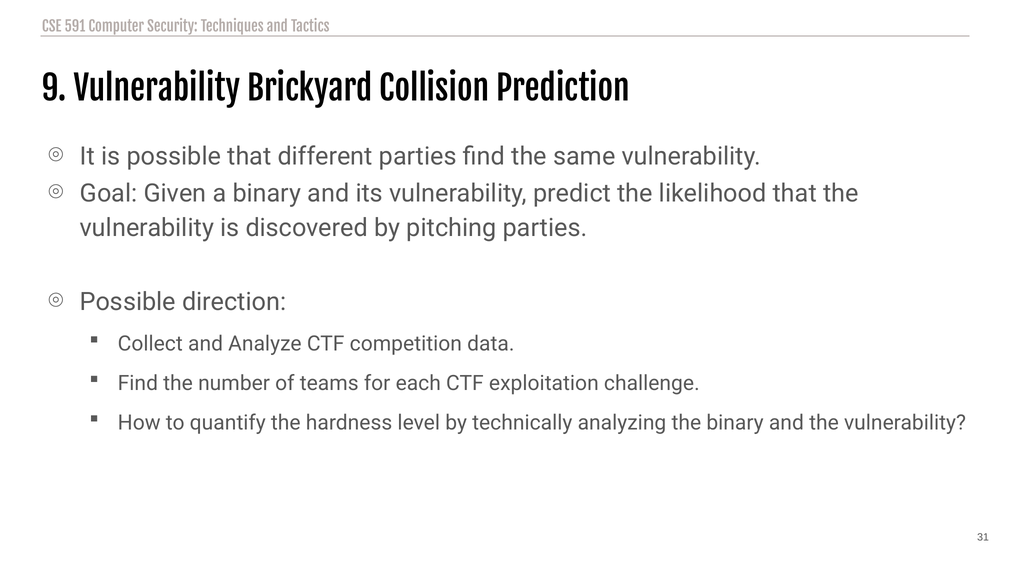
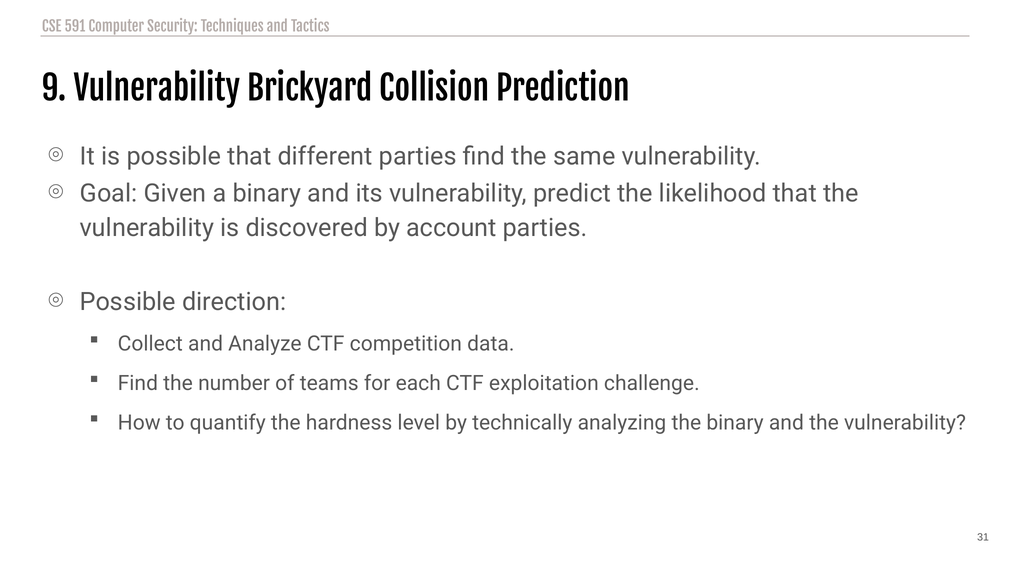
pitching: pitching -> account
